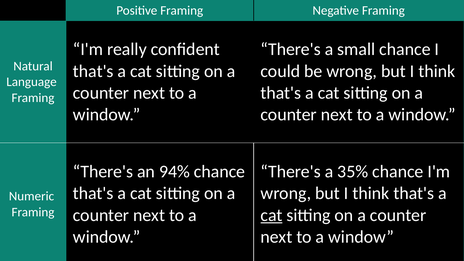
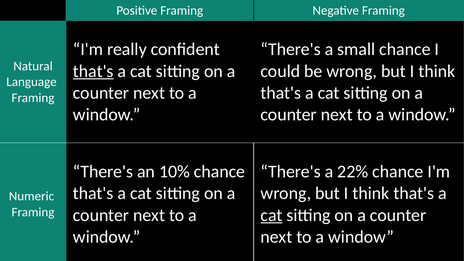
that's at (93, 71) underline: none -> present
94%: 94% -> 10%
35%: 35% -> 22%
